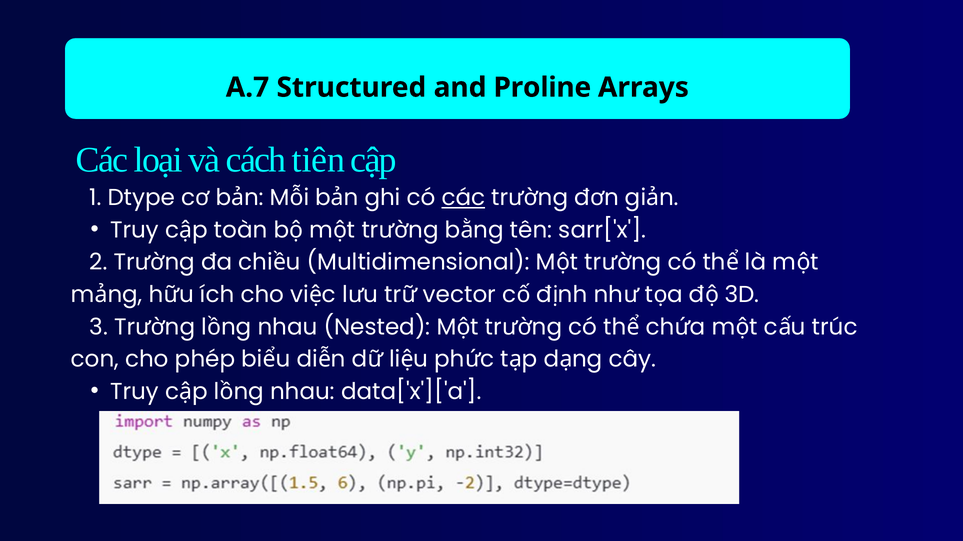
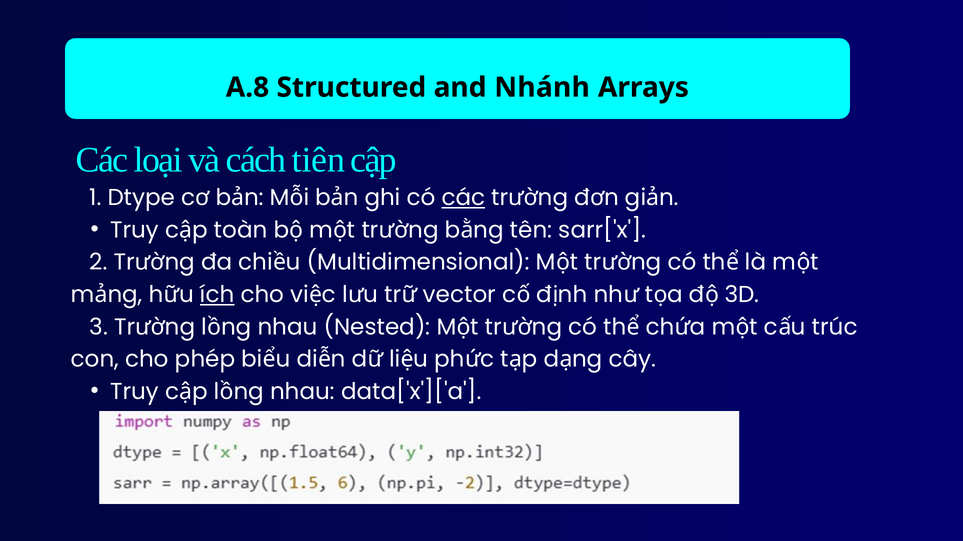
A.7: A.7 -> A.8
Proline: Proline -> Nhánh
ích underline: none -> present
